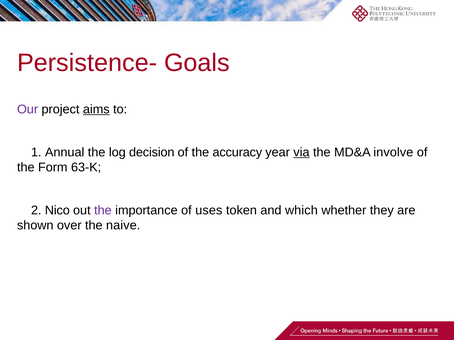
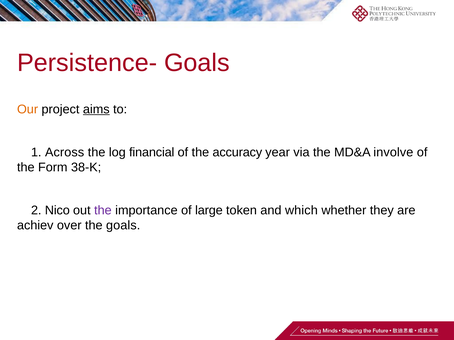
Our colour: purple -> orange
Annual: Annual -> Across
decision: decision -> financial
via underline: present -> none
63-K: 63-K -> 38-K
uses: uses -> large
shown: shown -> achiev
the naive: naive -> goals
